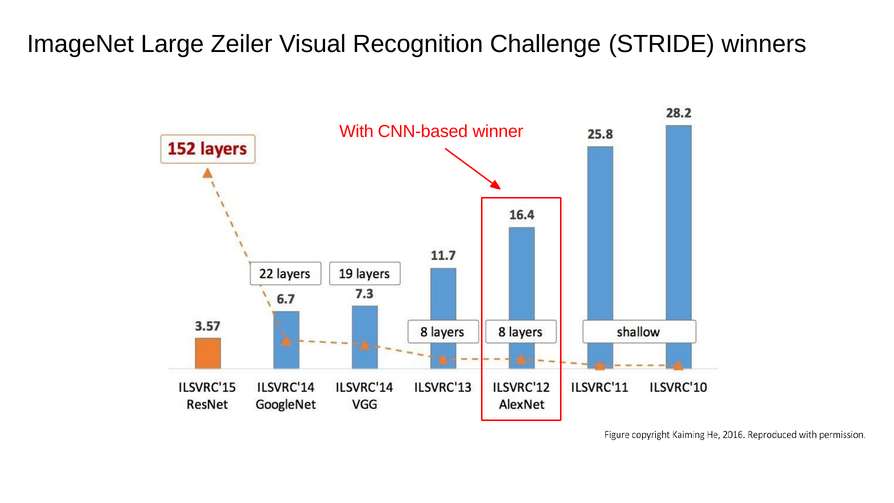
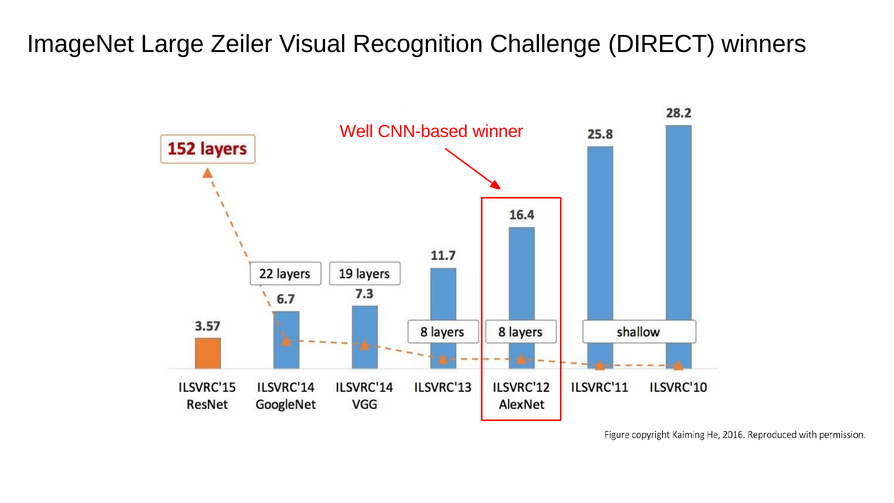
STRIDE: STRIDE -> DIRECT
With: With -> Well
